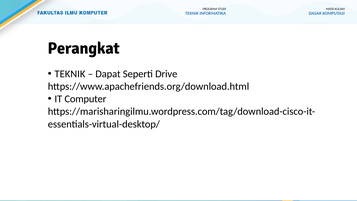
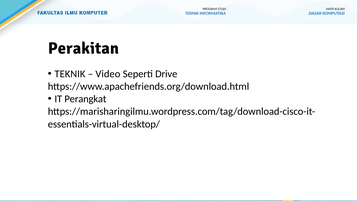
Perangkat: Perangkat -> Perakitan
Dapat: Dapat -> Video
Computer: Computer -> Perangkat
